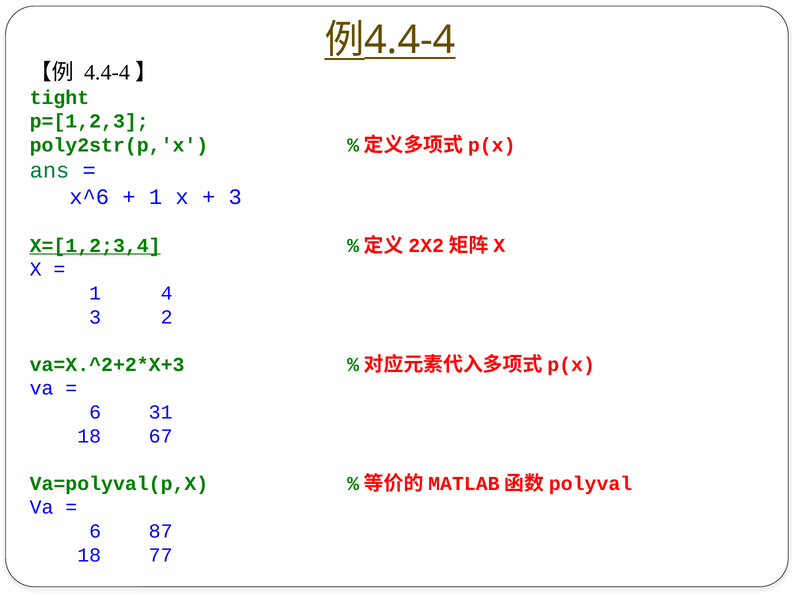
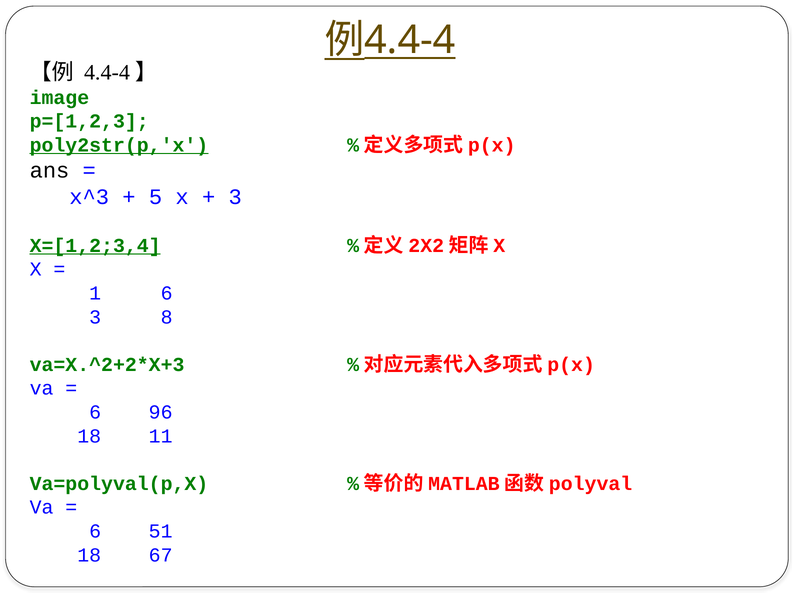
tight: tight -> image
poly2str(p,'x underline: none -> present
ans colour: green -> black
x^6: x^6 -> x^3
1 at (156, 197): 1 -> 5
1 4: 4 -> 6
2: 2 -> 8
31: 31 -> 96
67: 67 -> 11
87: 87 -> 51
77: 77 -> 67
